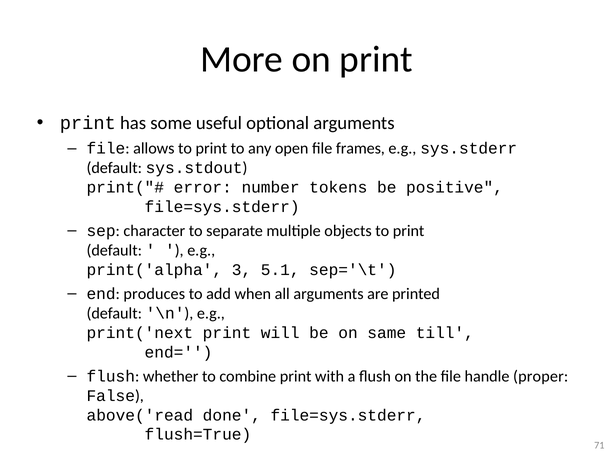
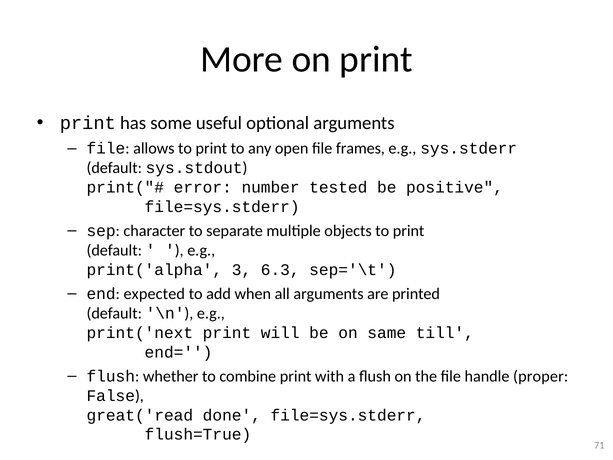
tokens: tokens -> tested
5.1: 5.1 -> 6.3
produces: produces -> expected
above('read: above('read -> great('read
